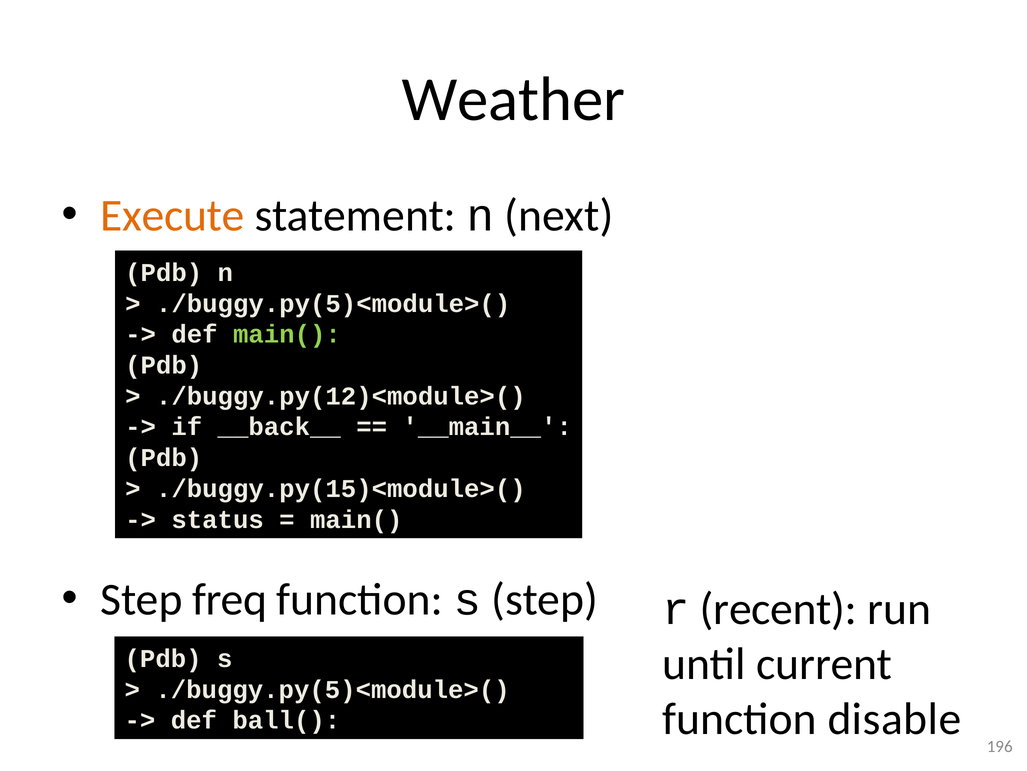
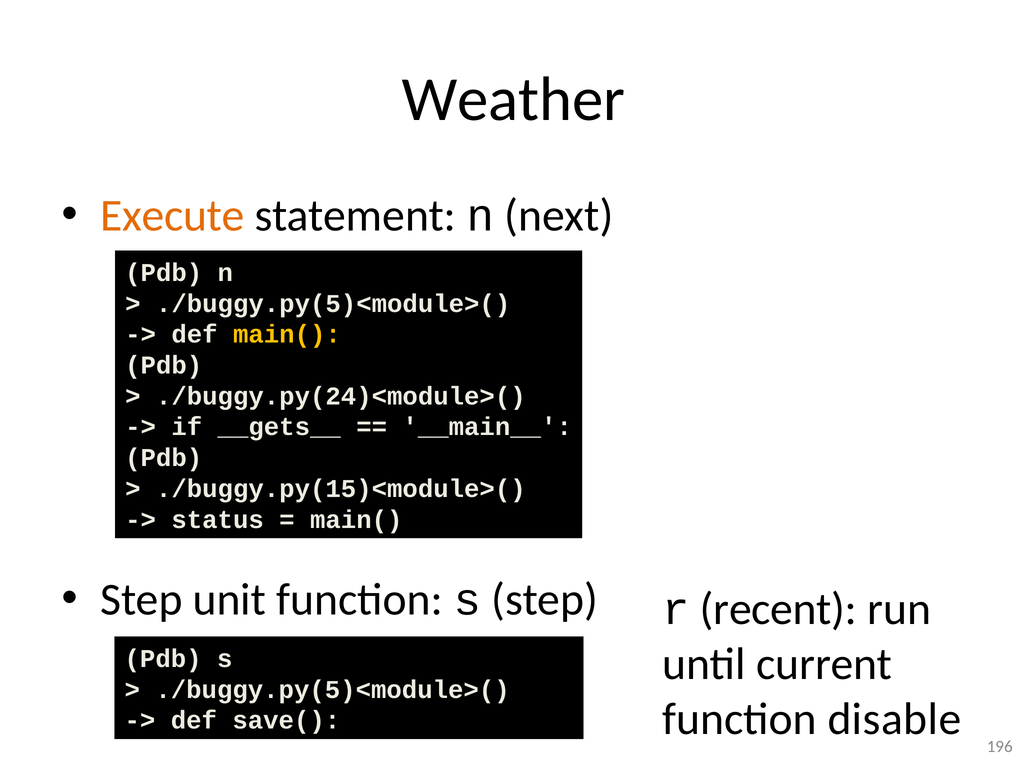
main( at (287, 334) colour: light green -> yellow
./buggy.py(12)<module>(: ./buggy.py(12)<module>( -> ./buggy.py(24)<module>(
__back__: __back__ -> __gets__
freq: freq -> unit
ball(: ball( -> save(
